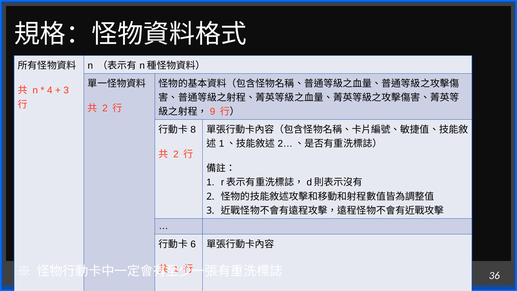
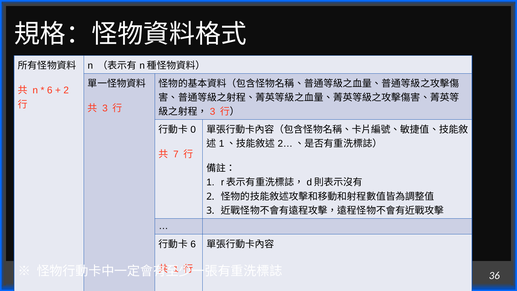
4 at (50, 90): 4 -> 6
3 at (66, 90): 3 -> 2
2 at (105, 108): 2 -> 3
9 at (213, 111): 9 -> 3
8: 8 -> 0
2 at (176, 154): 2 -> 7
